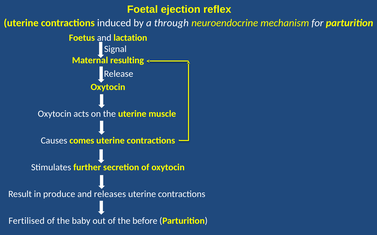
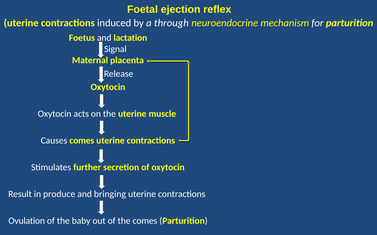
resulting: resulting -> placenta
releases: releases -> bringing
Fertilised: Fertilised -> Ovulation
the before: before -> comes
